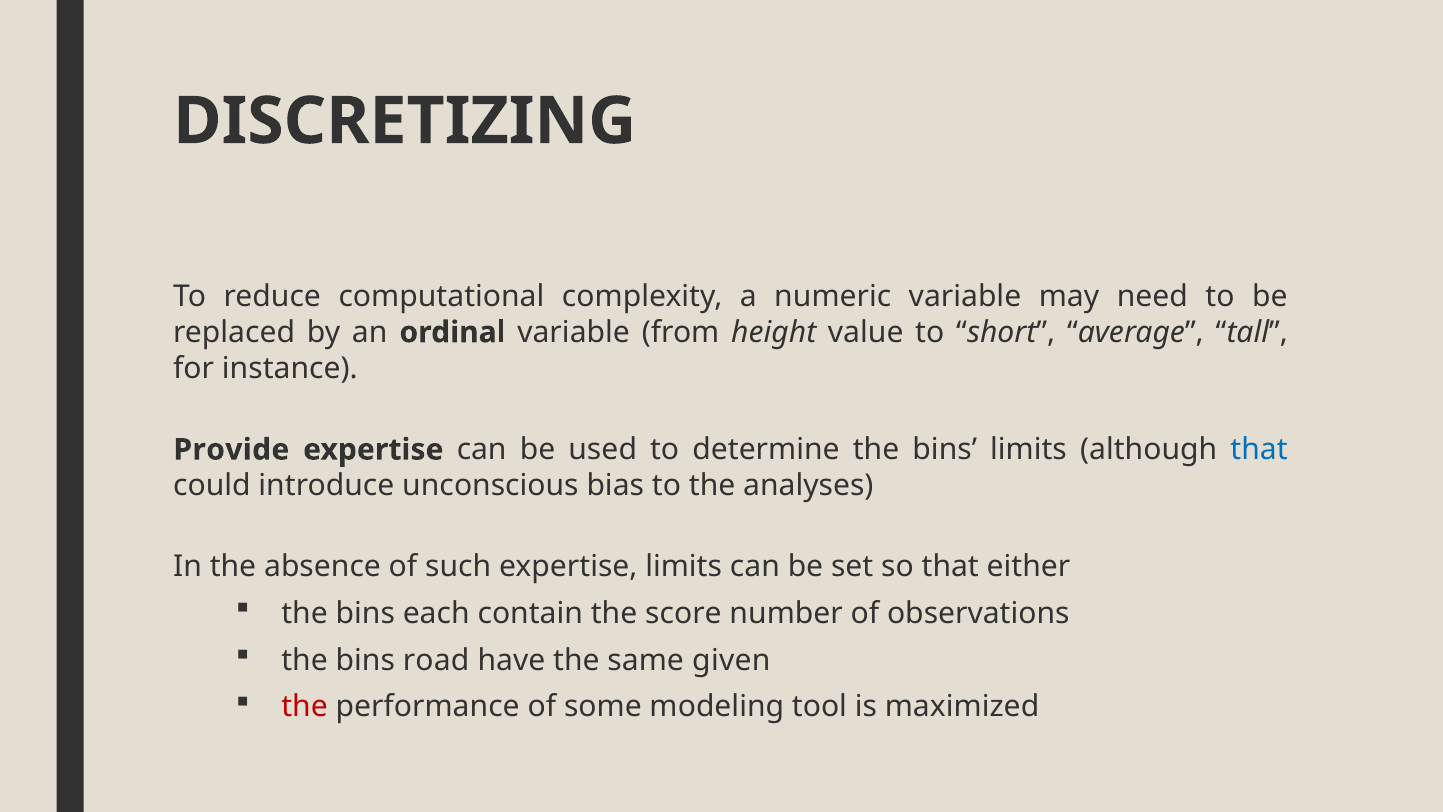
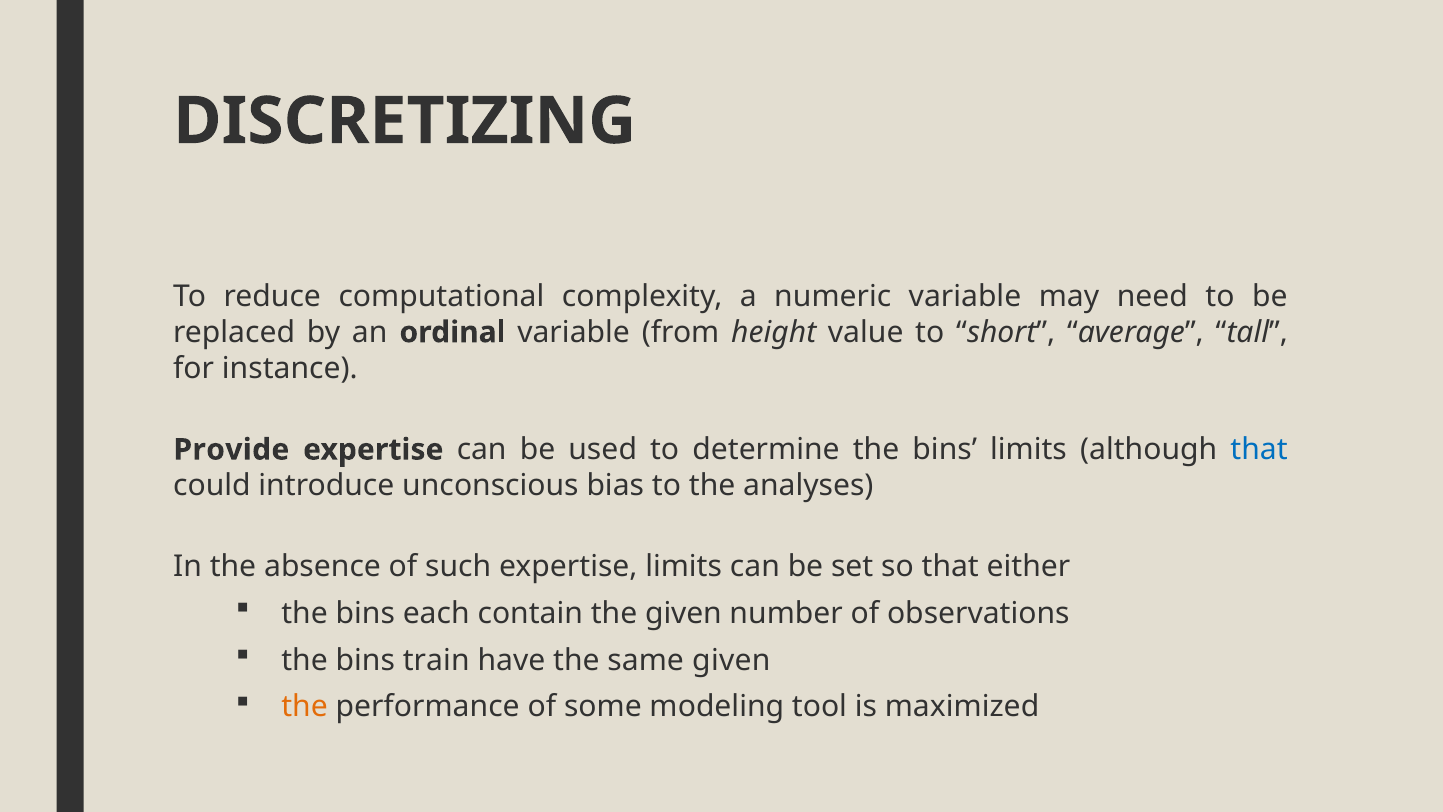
the score: score -> given
road: road -> train
the at (305, 707) colour: red -> orange
